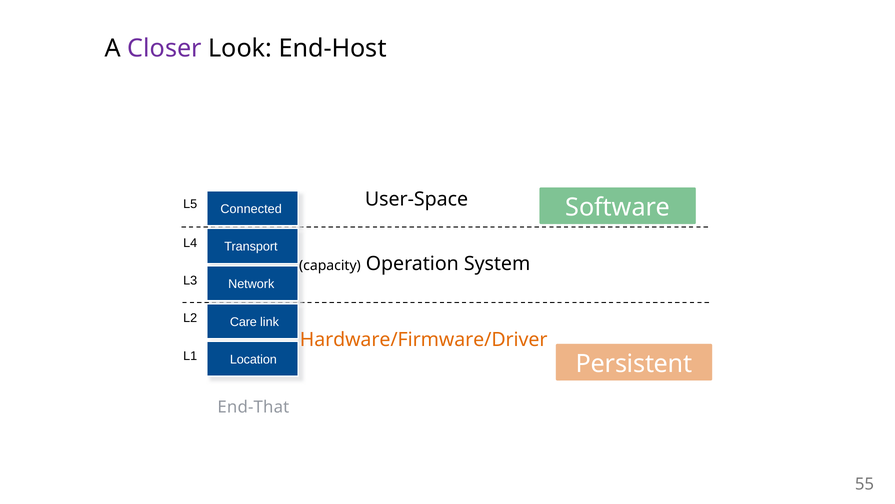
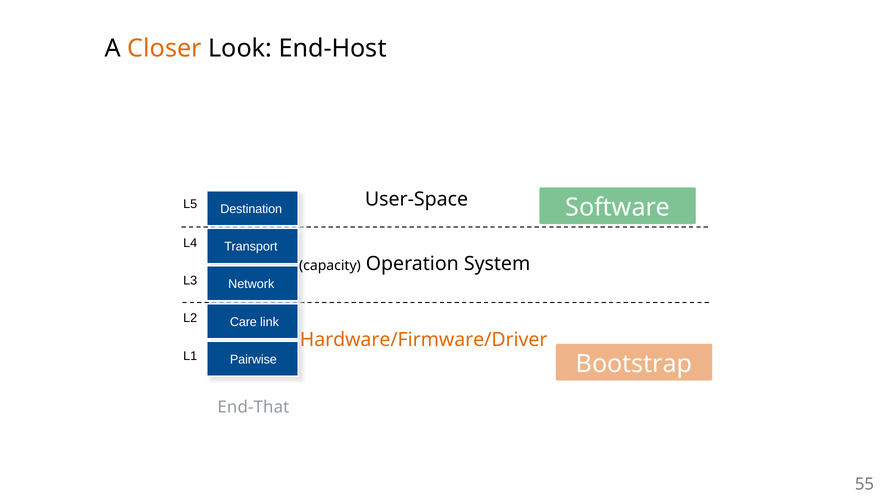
Closer colour: purple -> orange
Connected: Connected -> Destination
Location: Location -> Pairwise
Persistent: Persistent -> Bootstrap
